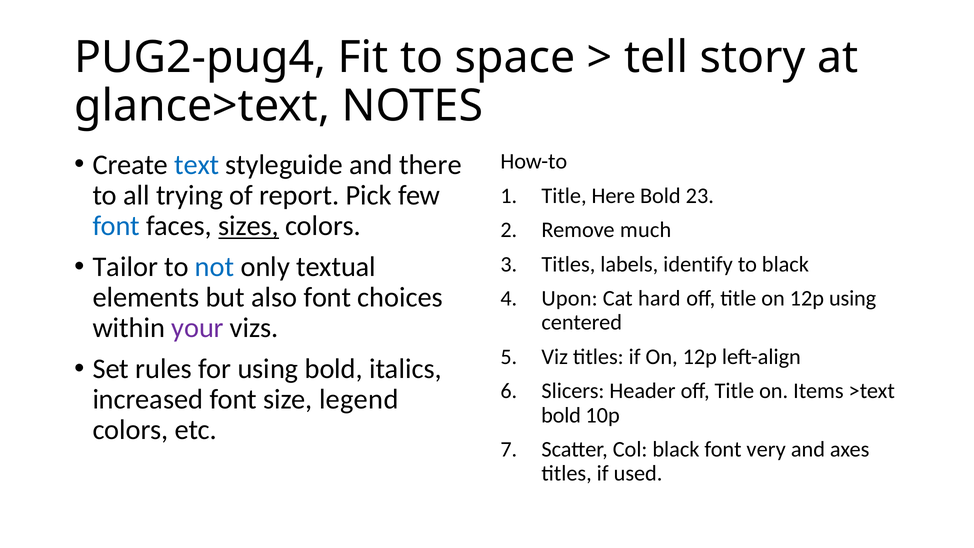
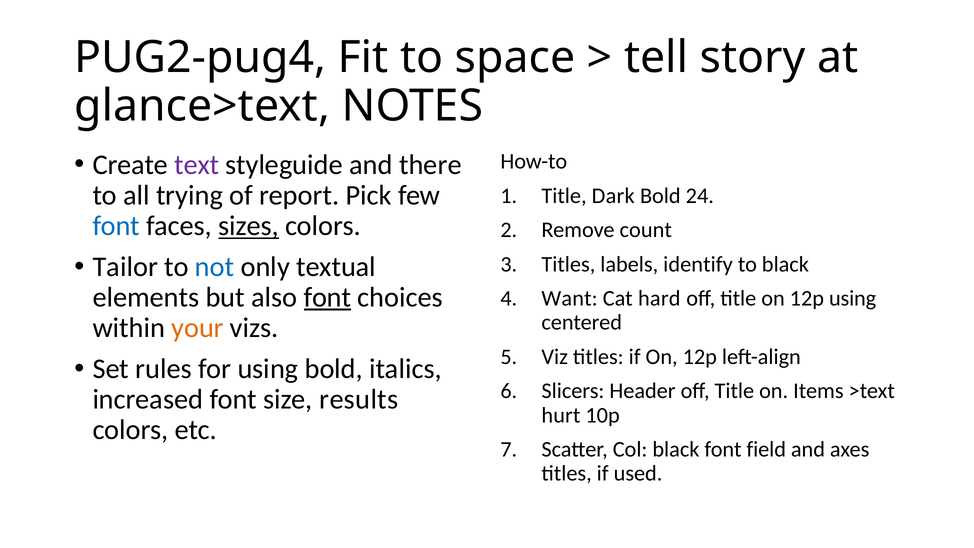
text colour: blue -> purple
Here: Here -> Dark
23: 23 -> 24
much: much -> count
font at (327, 297) underline: none -> present
Upon: Upon -> Want
your colour: purple -> orange
legend: legend -> results
bold at (561, 415): bold -> hurt
very: very -> field
